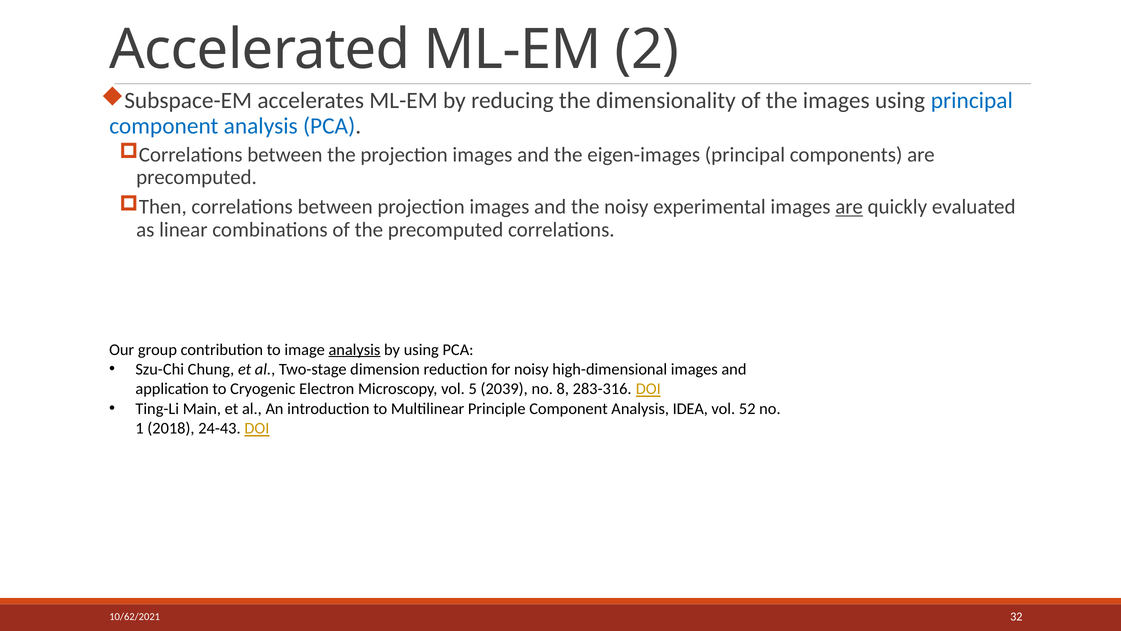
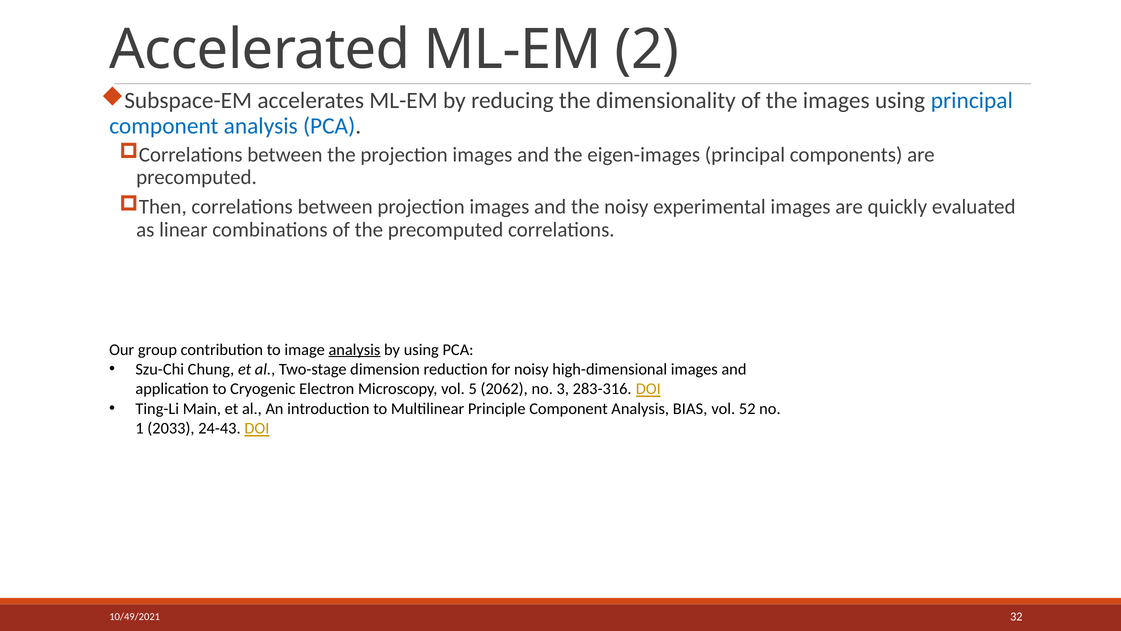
are at (849, 207) underline: present -> none
2039: 2039 -> 2062
8: 8 -> 3
IDEA: IDEA -> BIAS
2018: 2018 -> 2033
10/62/2021: 10/62/2021 -> 10/49/2021
